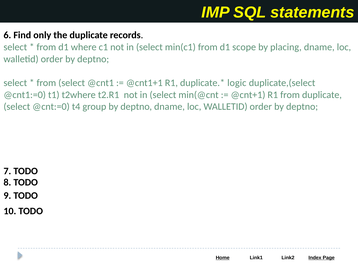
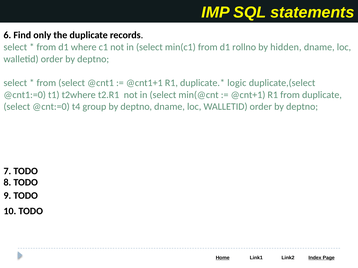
scope: scope -> rollno
placing: placing -> hidden
